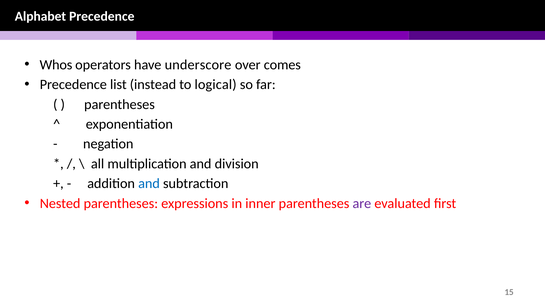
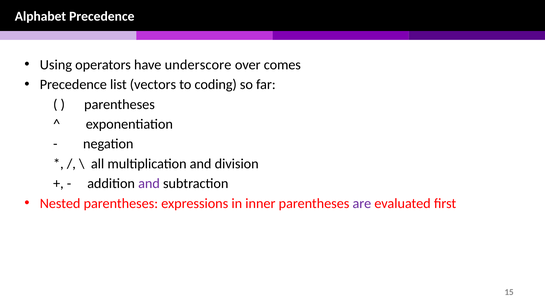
Whos: Whos -> Using
instead: instead -> vectors
logical: logical -> coding
and at (149, 184) colour: blue -> purple
